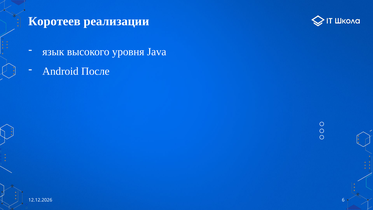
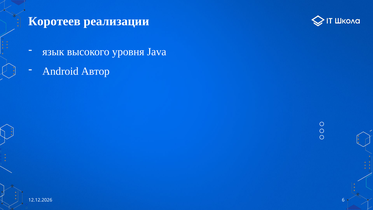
После: После -> Автор
